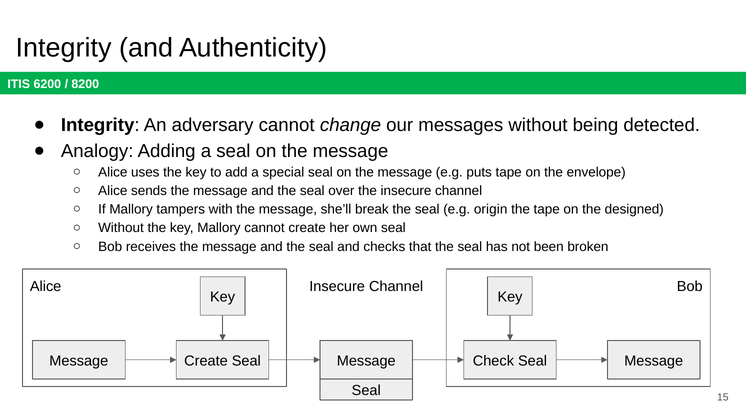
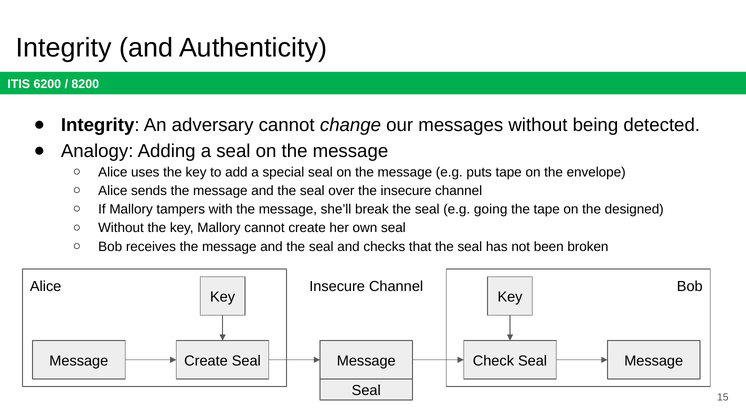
origin: origin -> going
